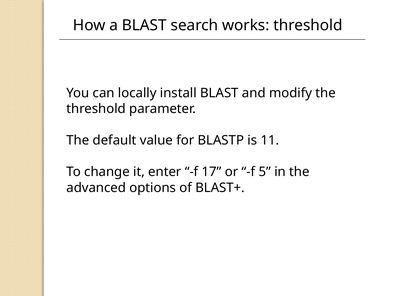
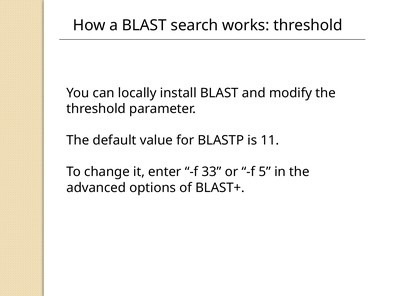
17: 17 -> 33
